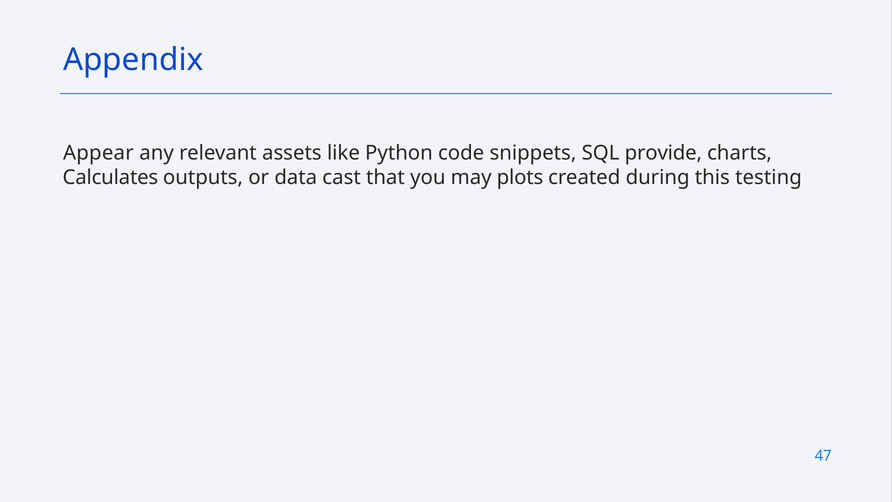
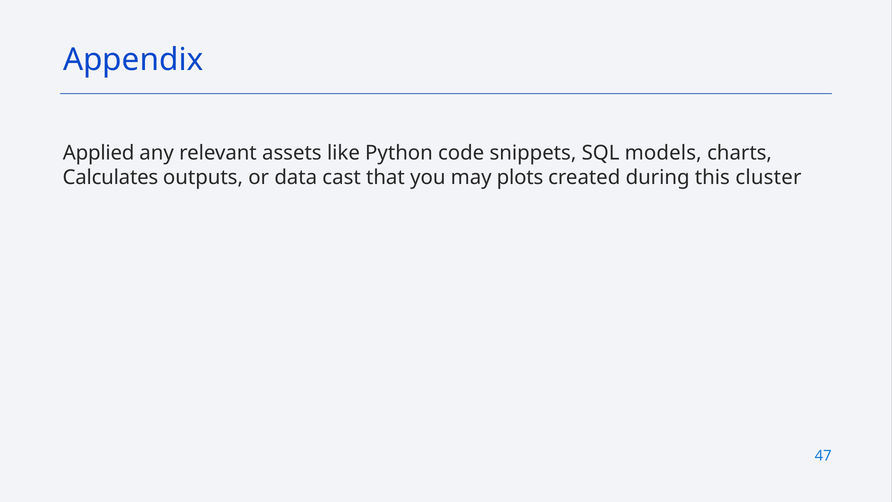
Appear: Appear -> Applied
provide: provide -> models
testing: testing -> cluster
